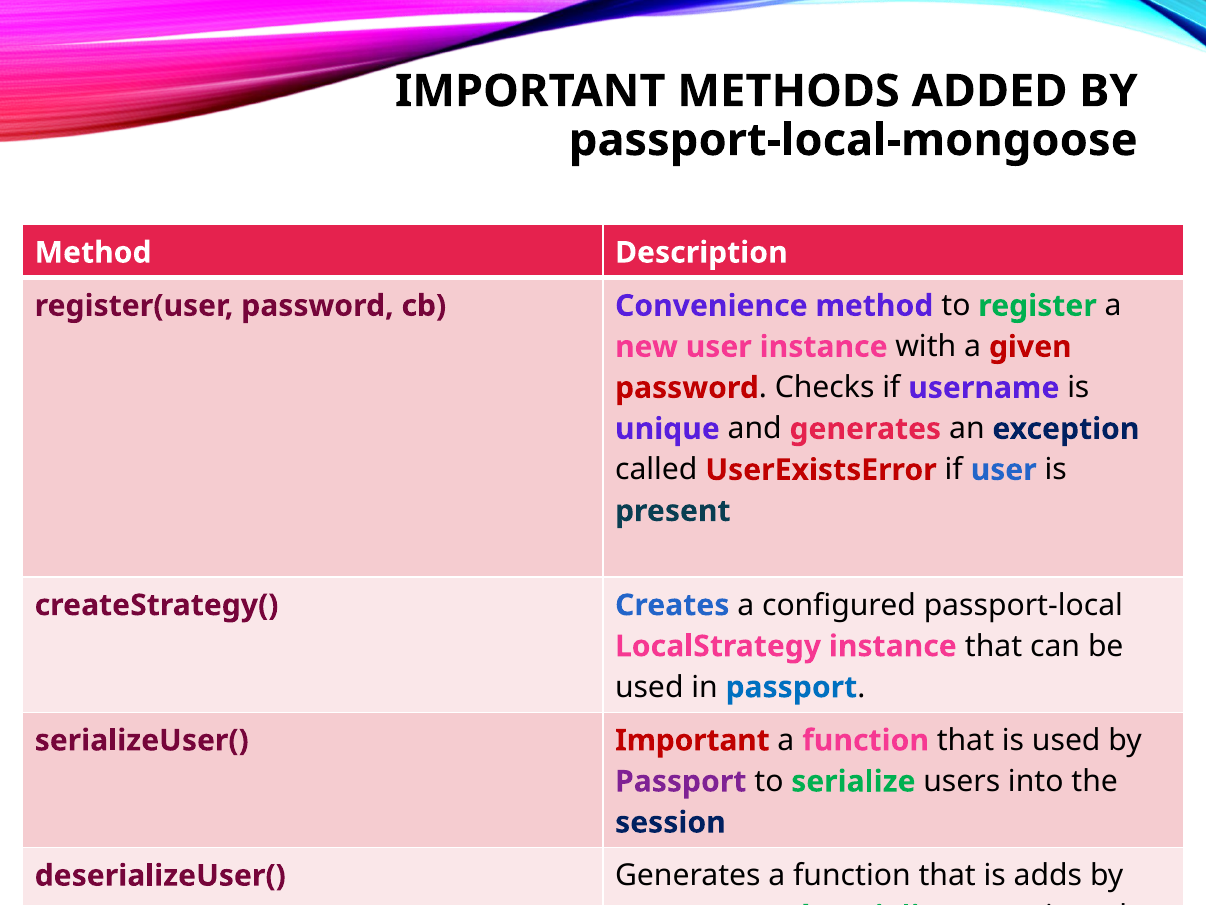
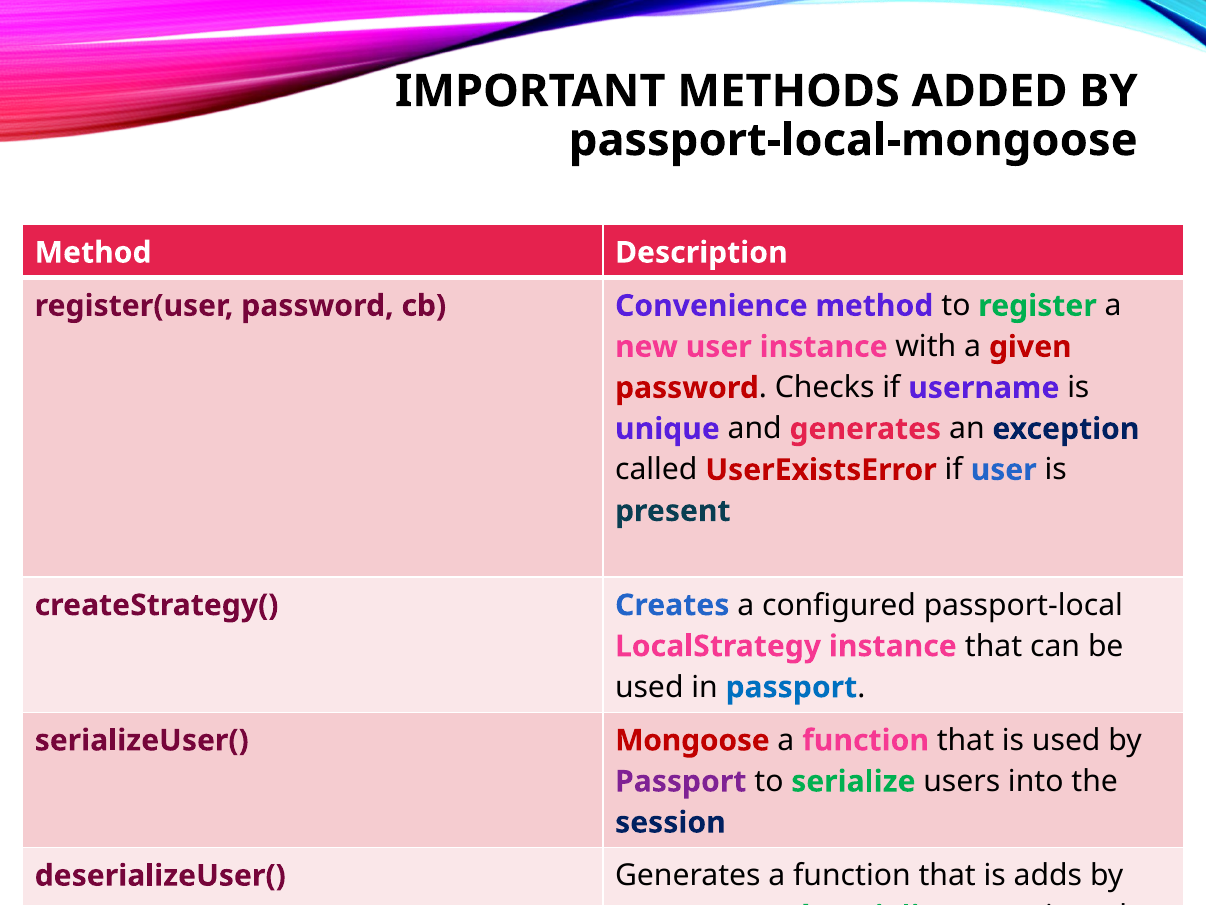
serializeUser( Important: Important -> Mongoose
